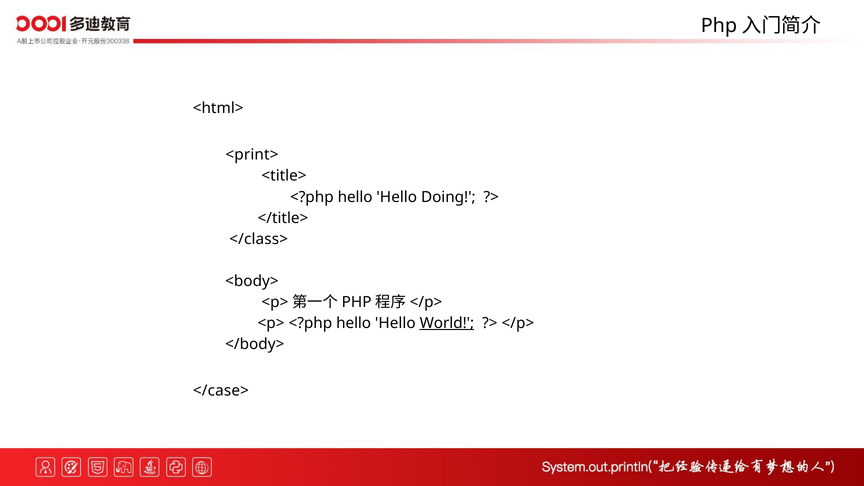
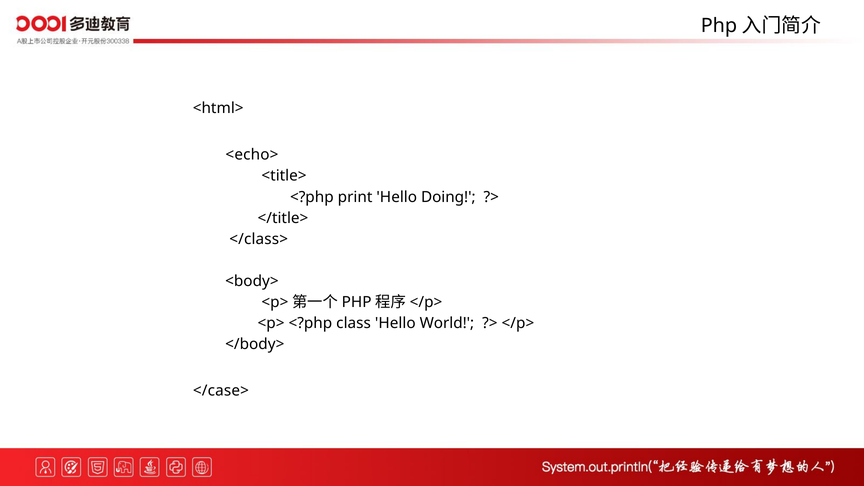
<print>: <print> -> <echo>
hello at (355, 197): hello -> print
<p> <?php hello: hello -> class
World underline: present -> none
